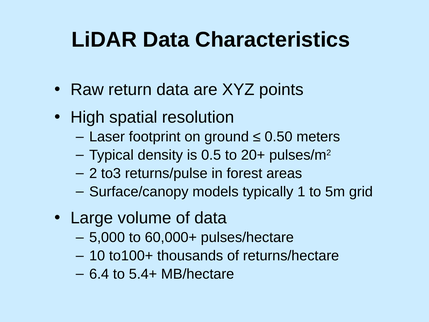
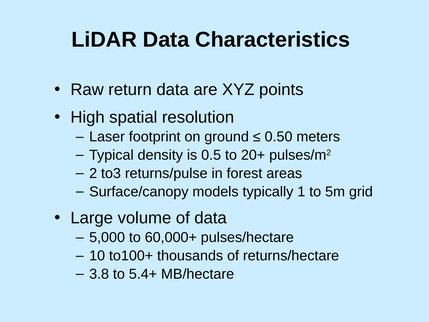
6.4: 6.4 -> 3.8
